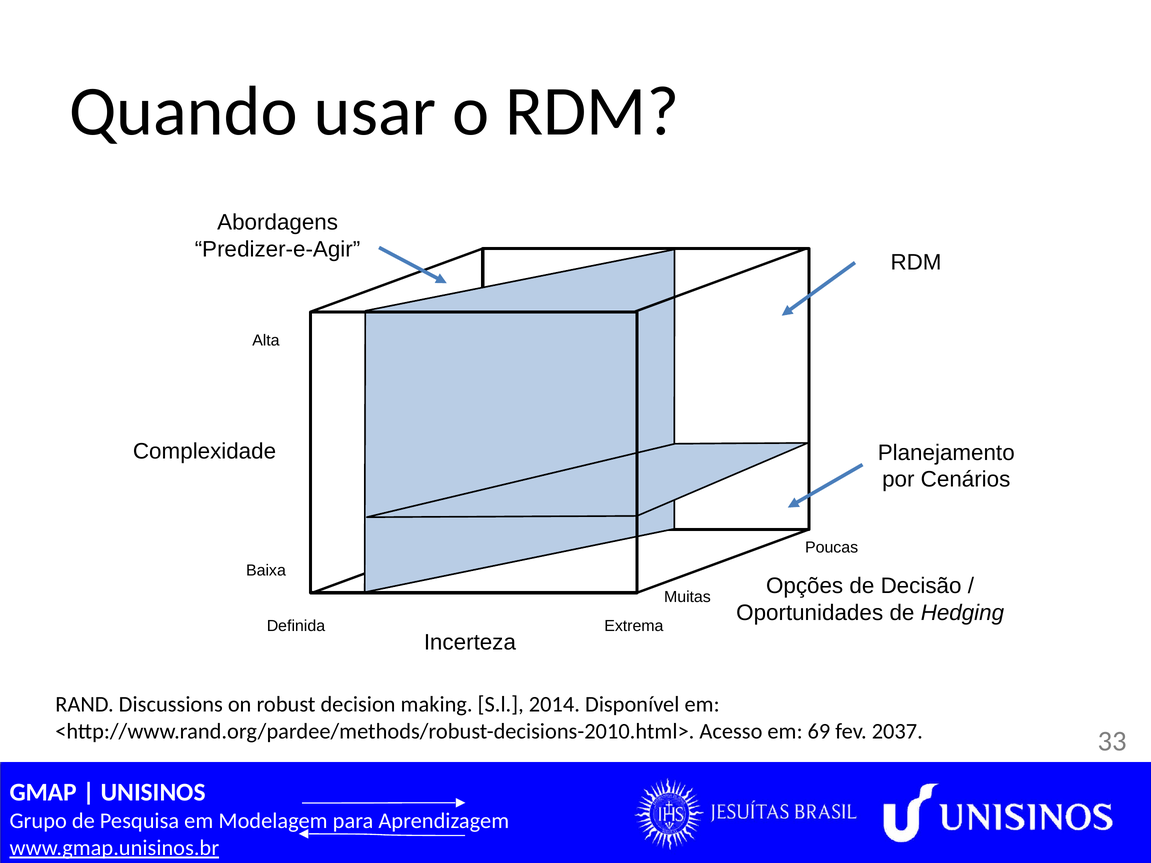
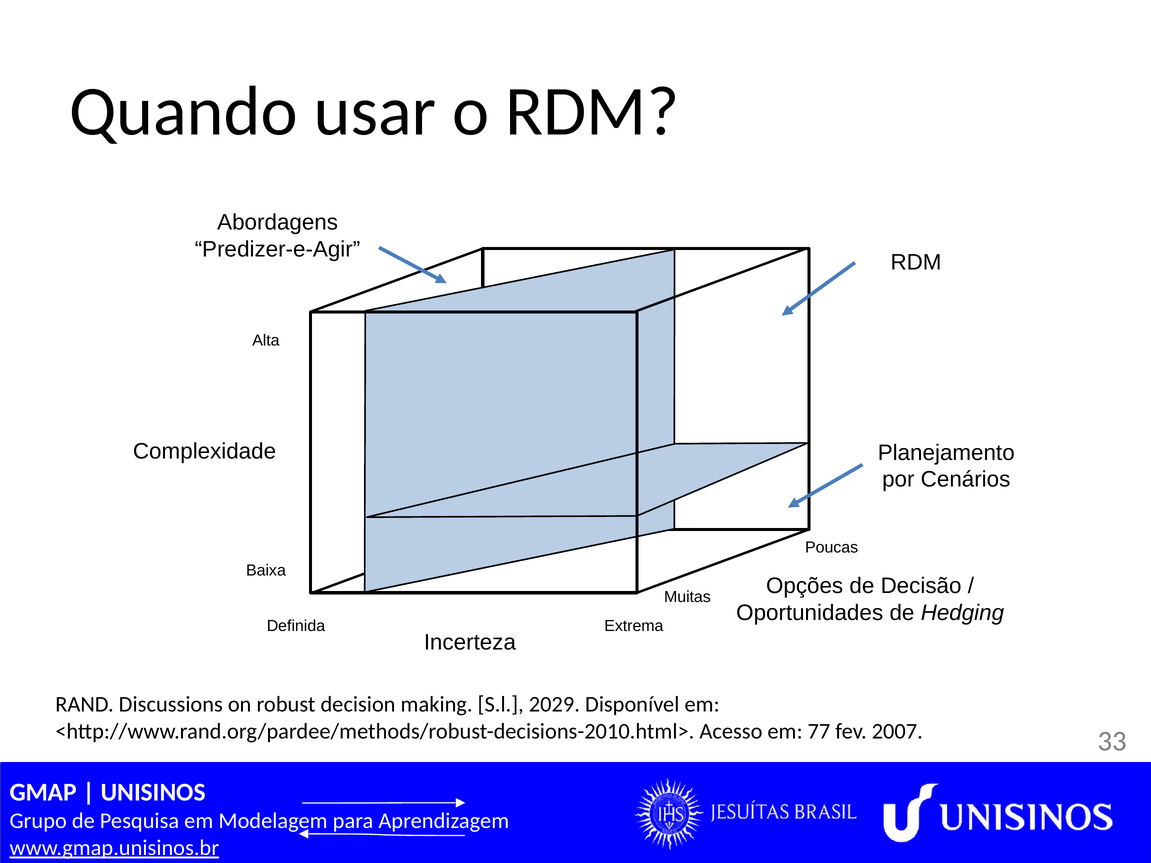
2014: 2014 -> 2029
69: 69 -> 77
2037: 2037 -> 2007
